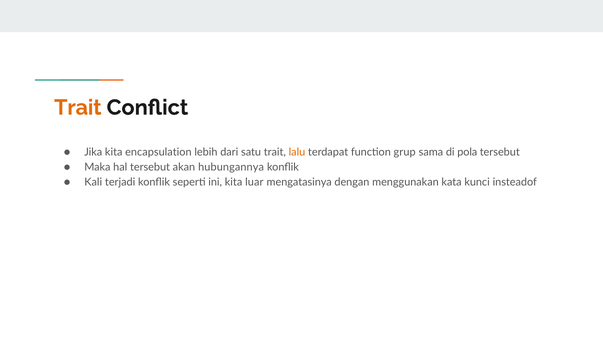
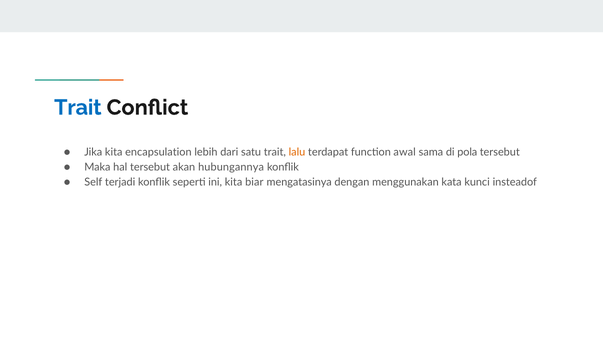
Trait at (78, 108) colour: orange -> blue
grup: grup -> awal
Kali: Kali -> Self
luar: luar -> biar
